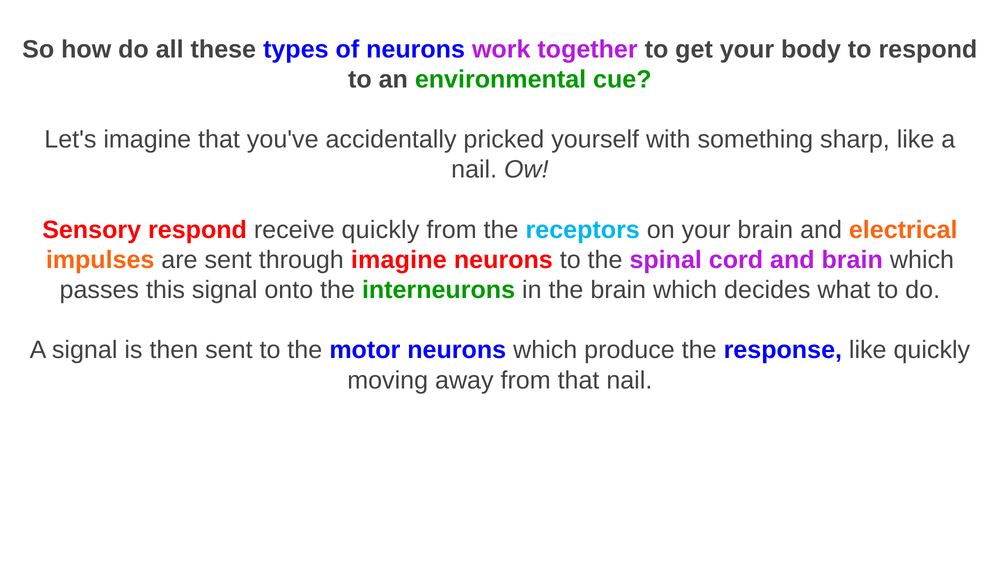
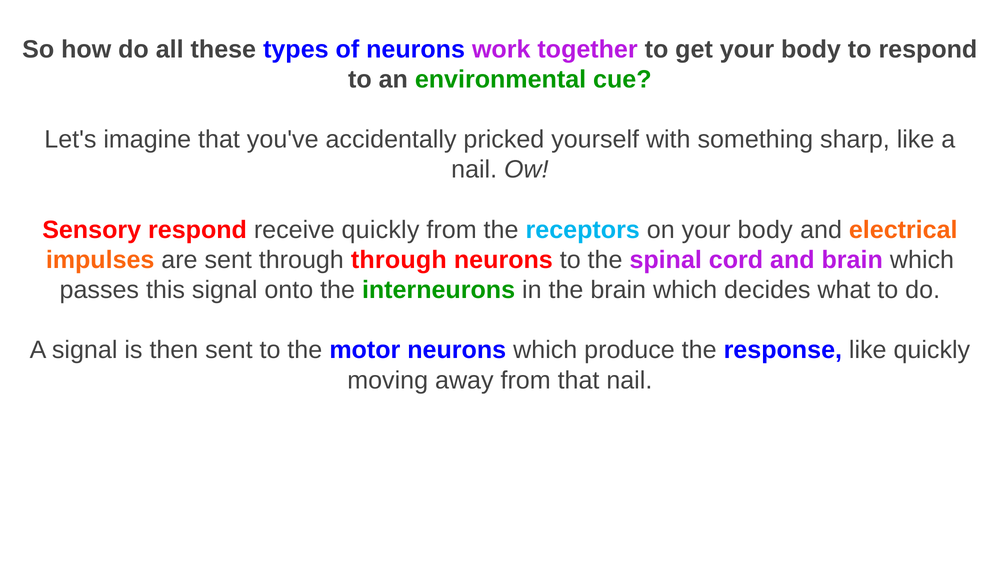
on your brain: brain -> body
through imagine: imagine -> through
